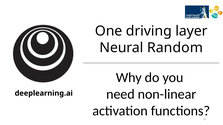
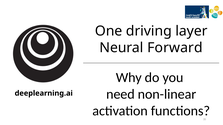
Random: Random -> Forward
